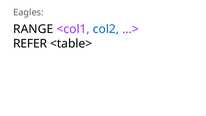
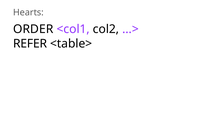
Eagles: Eagles -> Hearts
RANGE: RANGE -> ORDER
col2 colour: blue -> black
